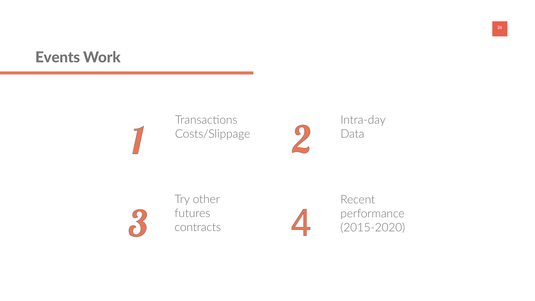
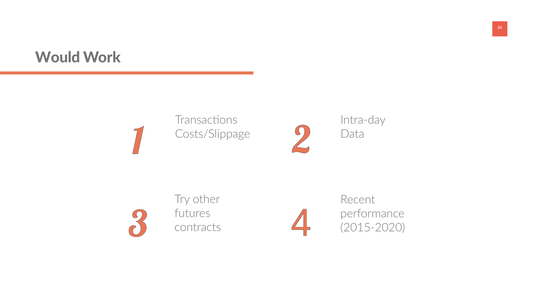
Events: Events -> Would
